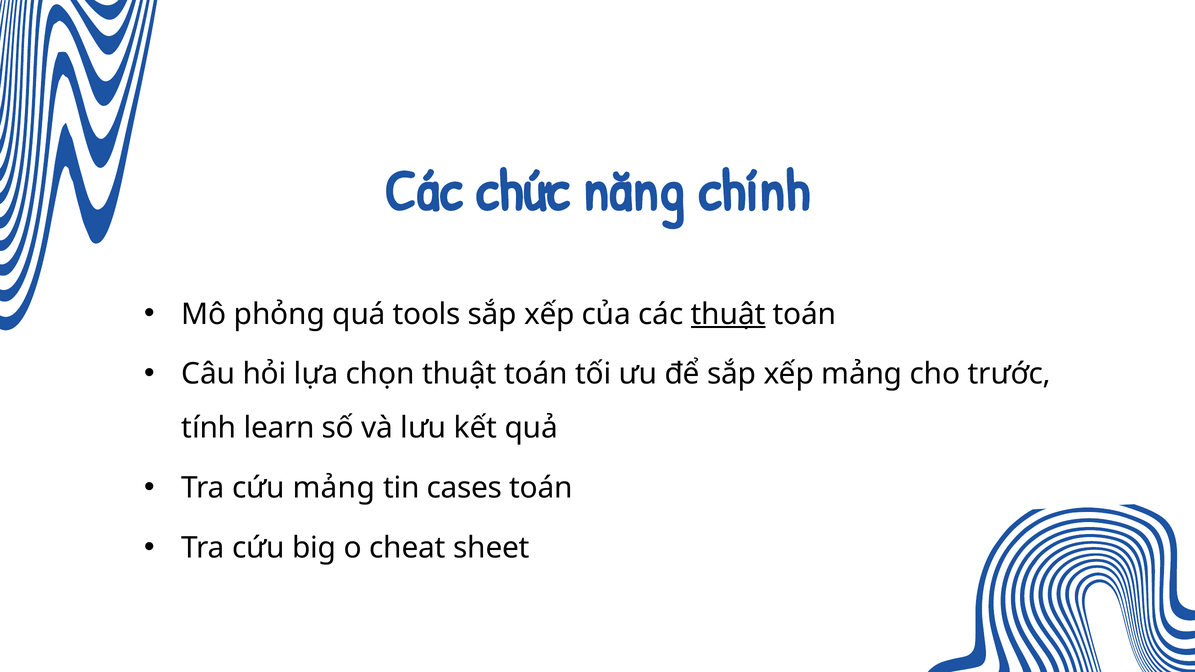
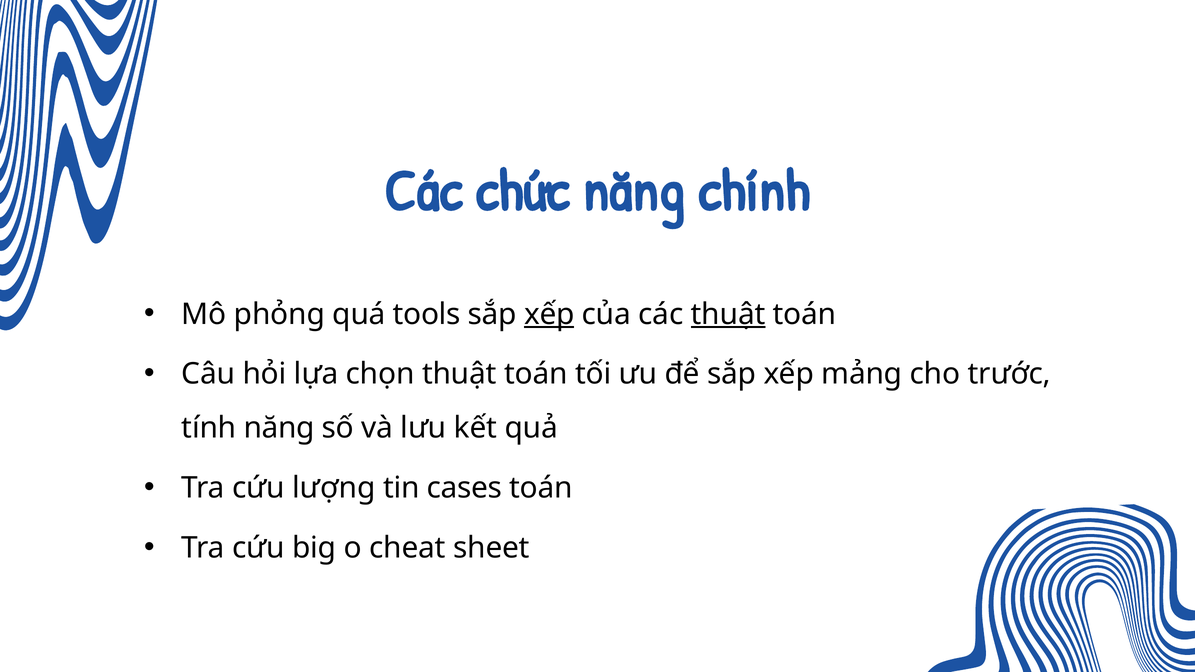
xếp at (549, 314) underline: none -> present
tính learn: learn -> năng
cứu mảng: mảng -> lượng
